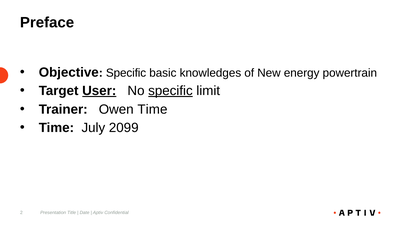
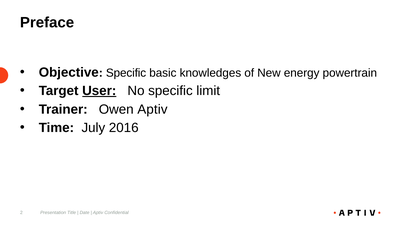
specific at (170, 91) underline: present -> none
Owen Time: Time -> Aptiv
2099: 2099 -> 2016
